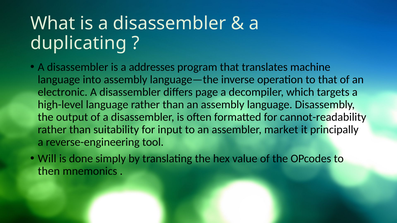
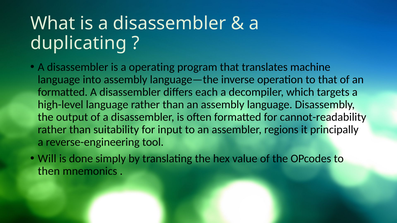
addresses: addresses -> operating
electronic at (63, 92): electronic -> formatted
page: page -> each
market: market -> regions
